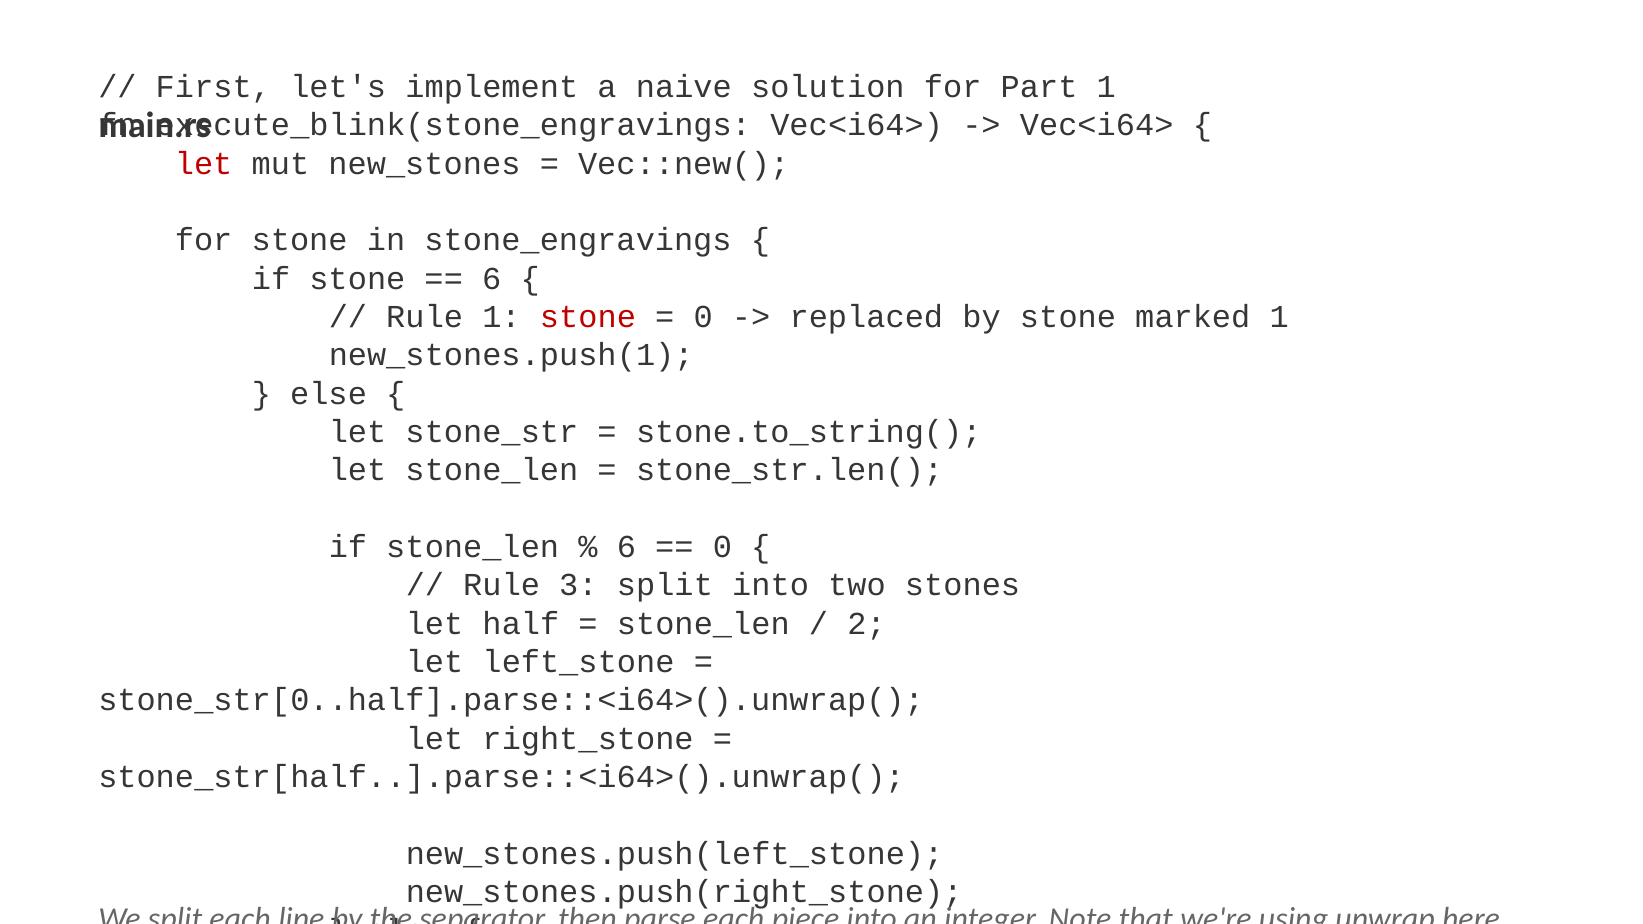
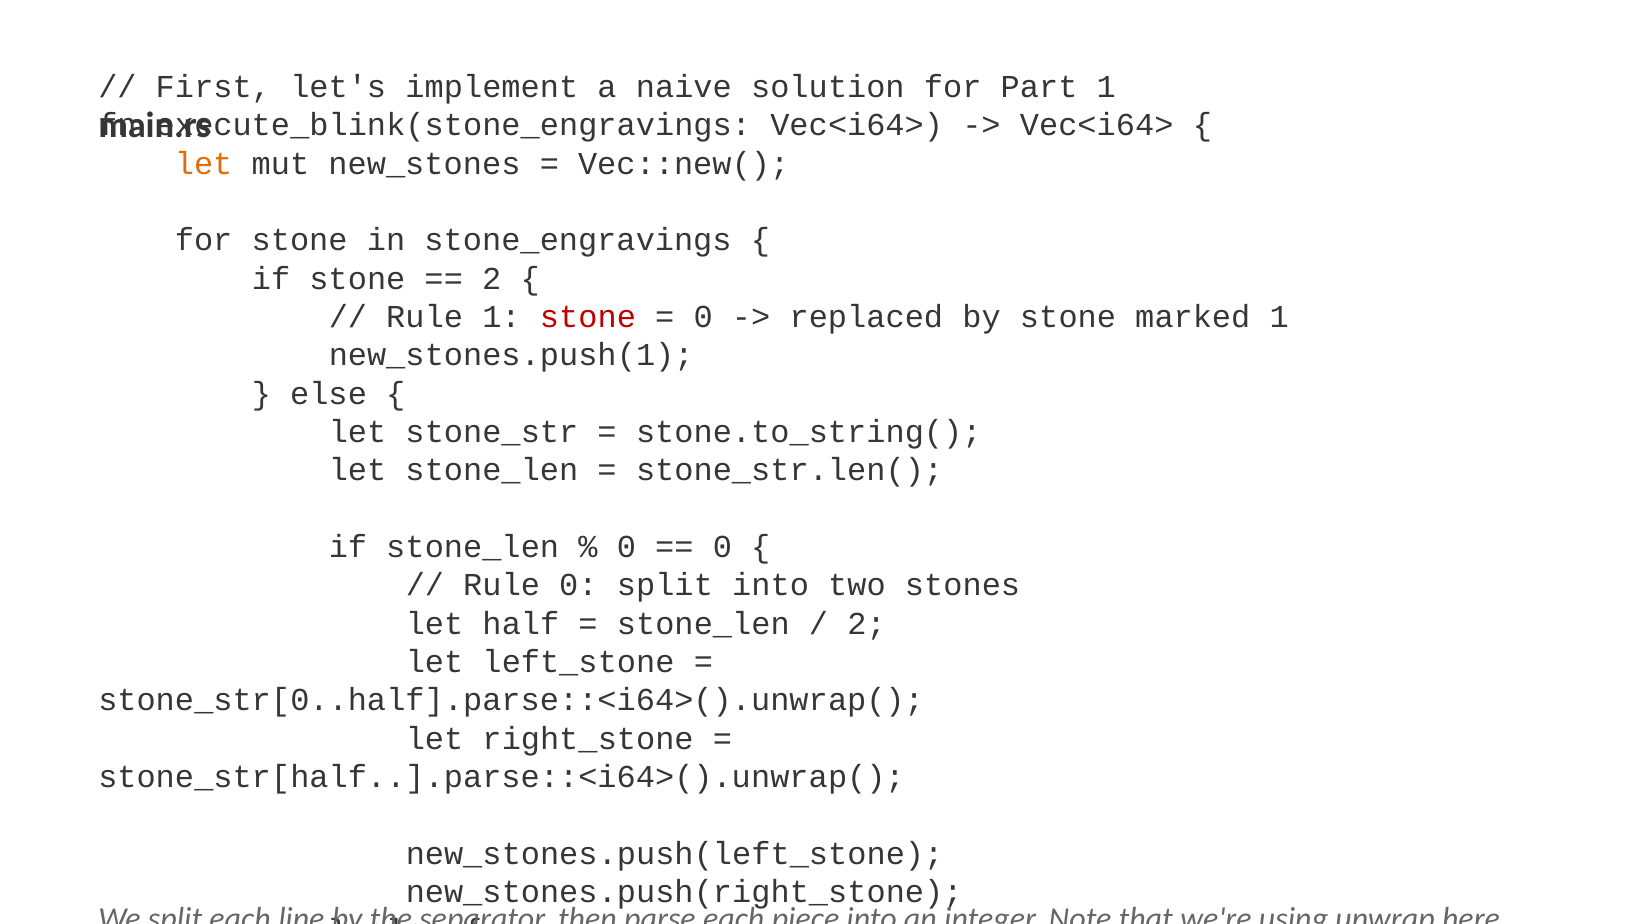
let at (204, 164) colour: red -> orange
6 at (492, 279): 6 -> 2
6 at (626, 547): 6 -> 0
3 at (578, 585): 3 -> 0
